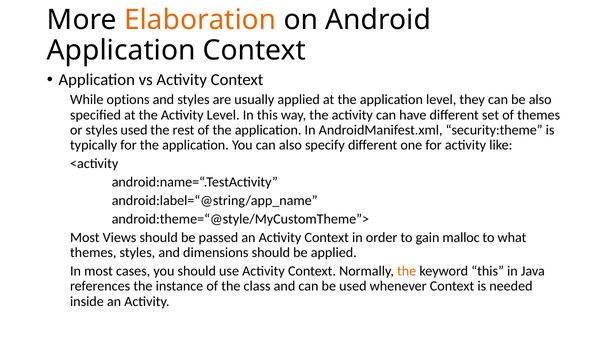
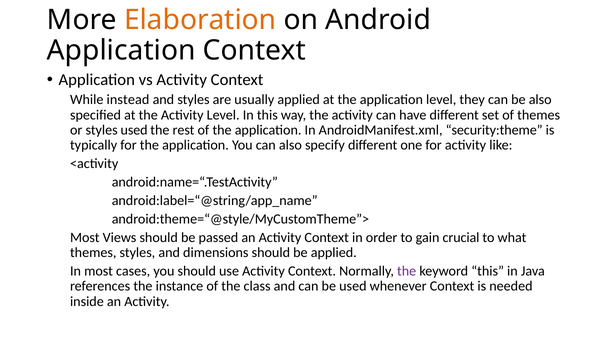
options: options -> instead
malloc: malloc -> crucial
the at (407, 271) colour: orange -> purple
